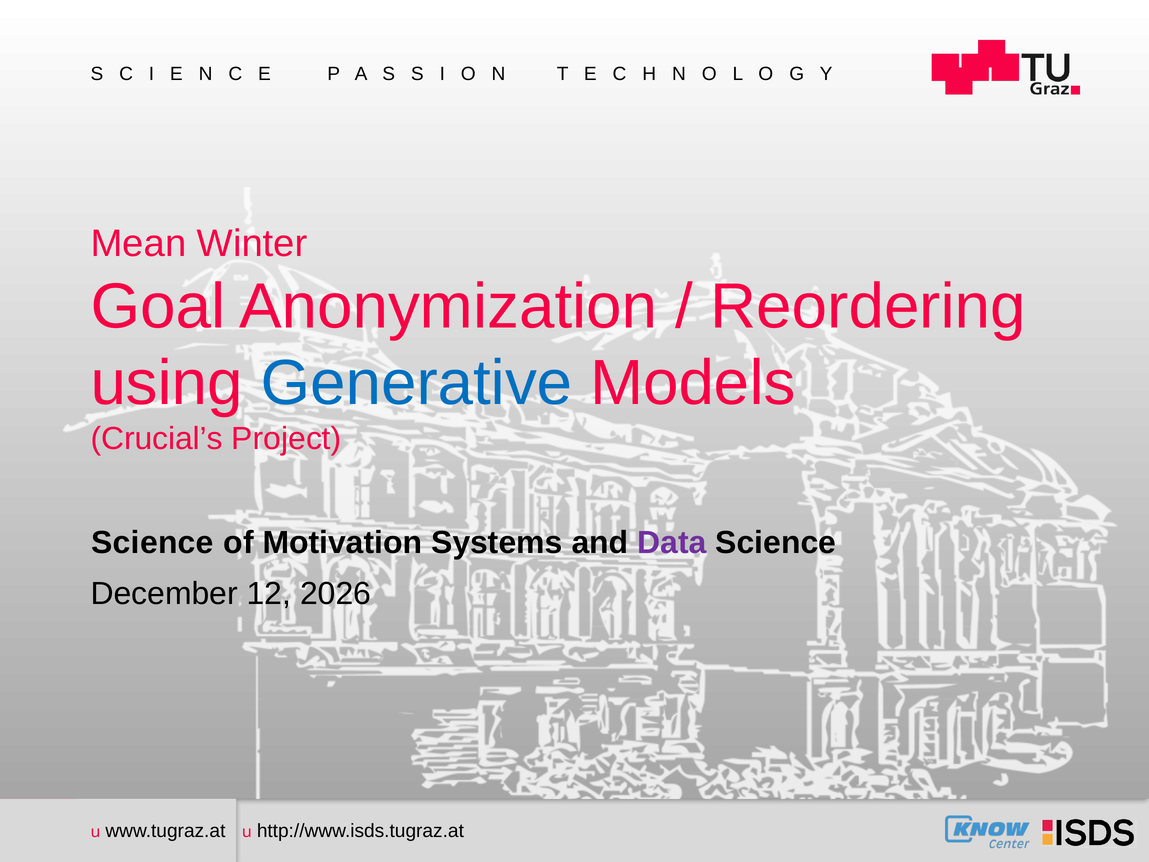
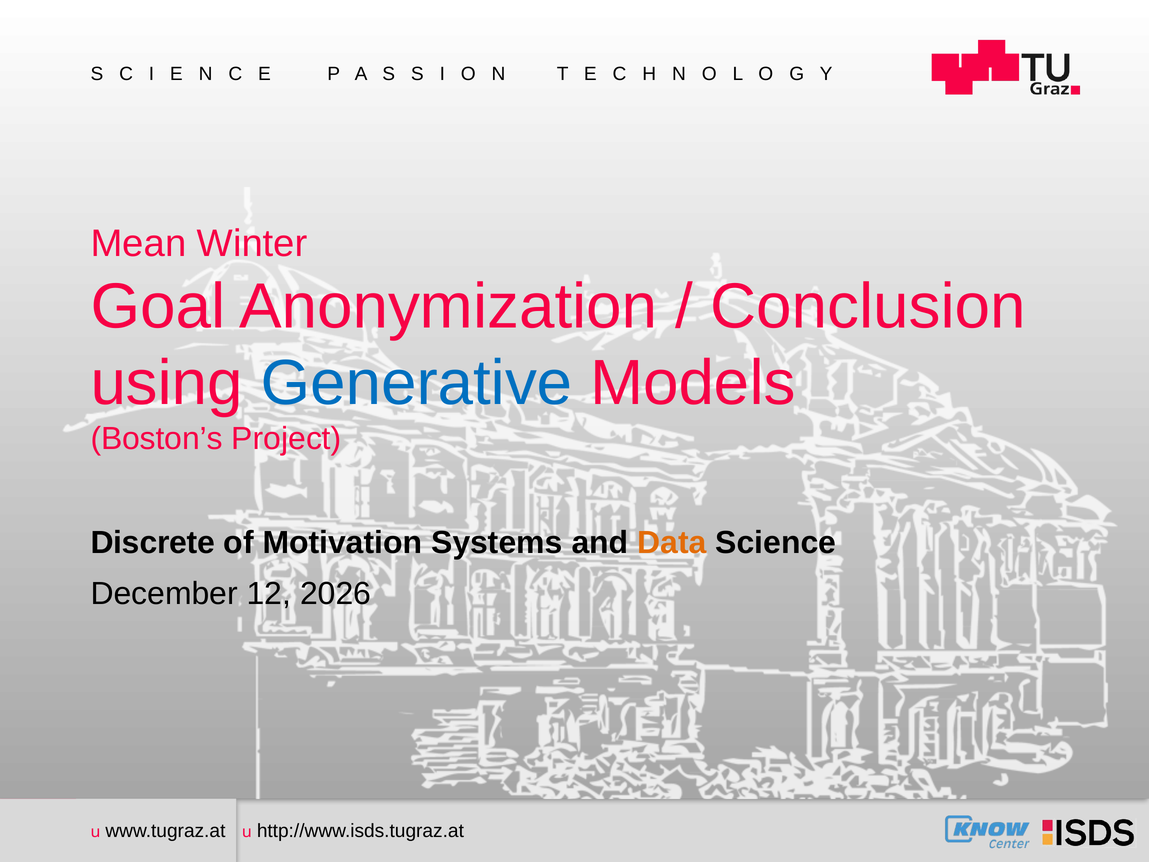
Reordering: Reordering -> Conclusion
Crucial’s: Crucial’s -> Boston’s
Science at (152, 543): Science -> Discrete
Data colour: purple -> orange
